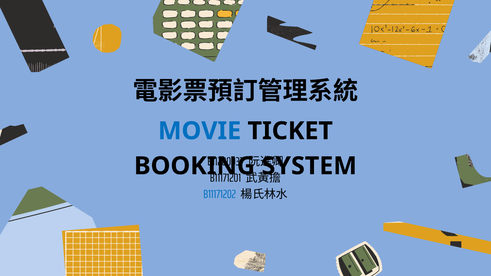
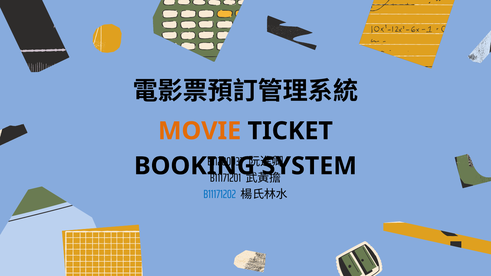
MOVIE colour: blue -> orange
